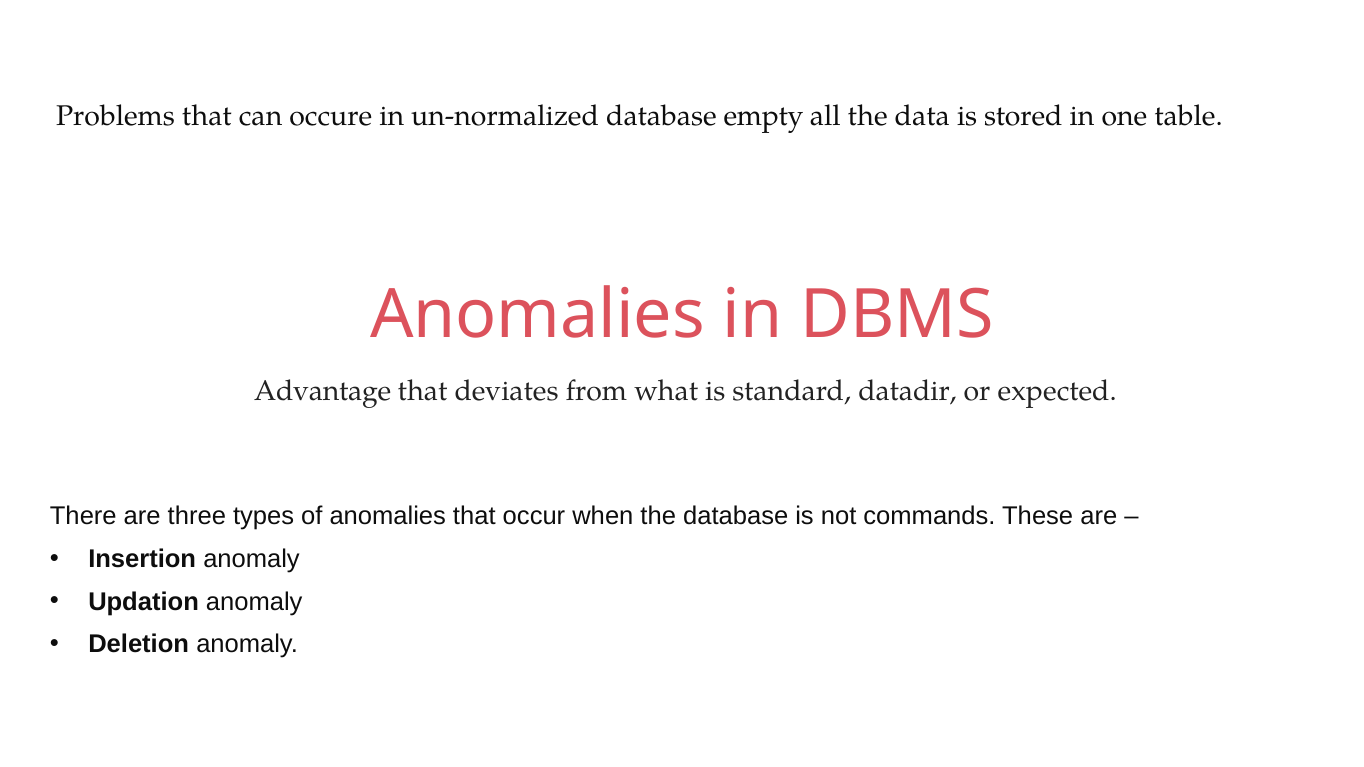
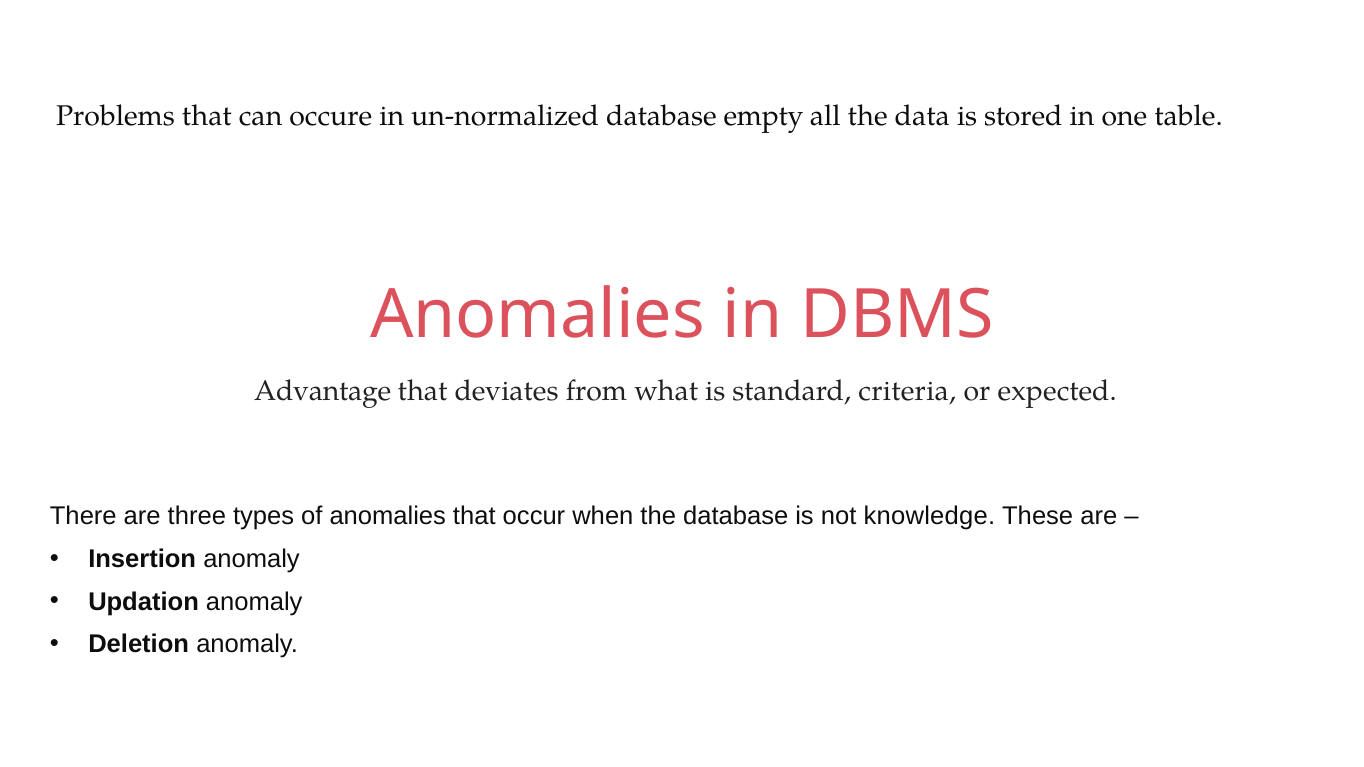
datadir: datadir -> criteria
commands: commands -> knowledge
